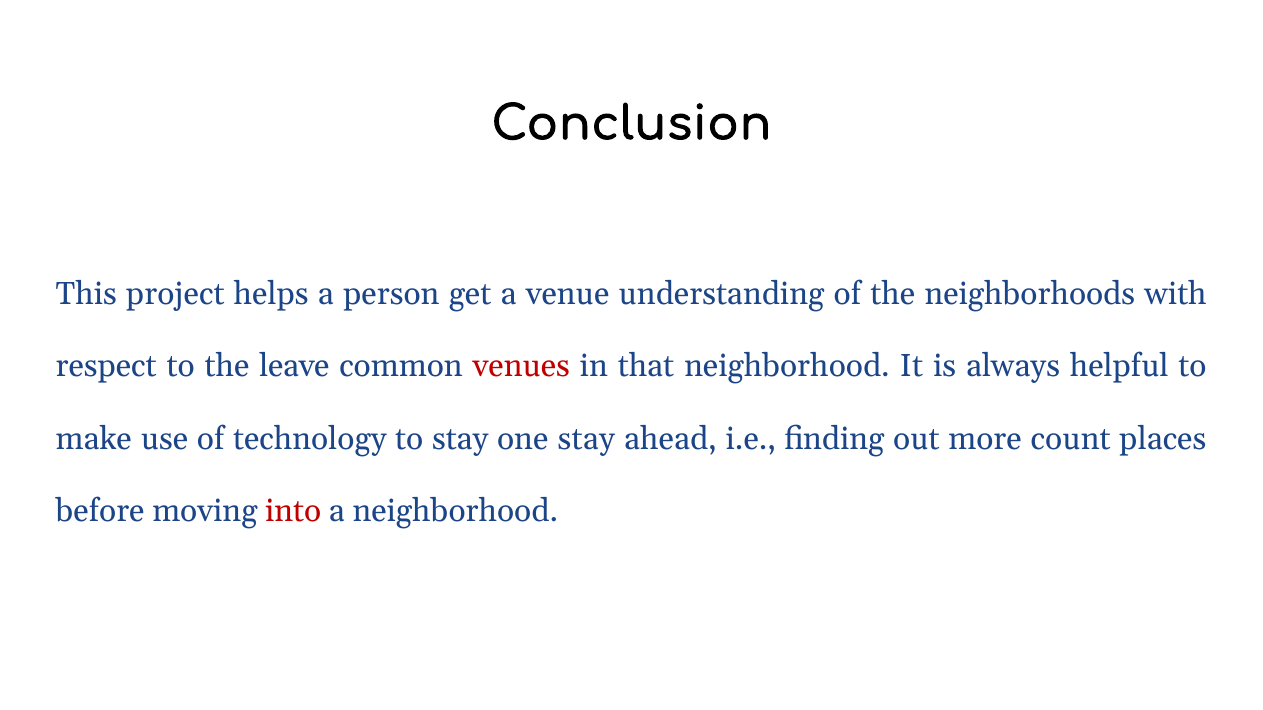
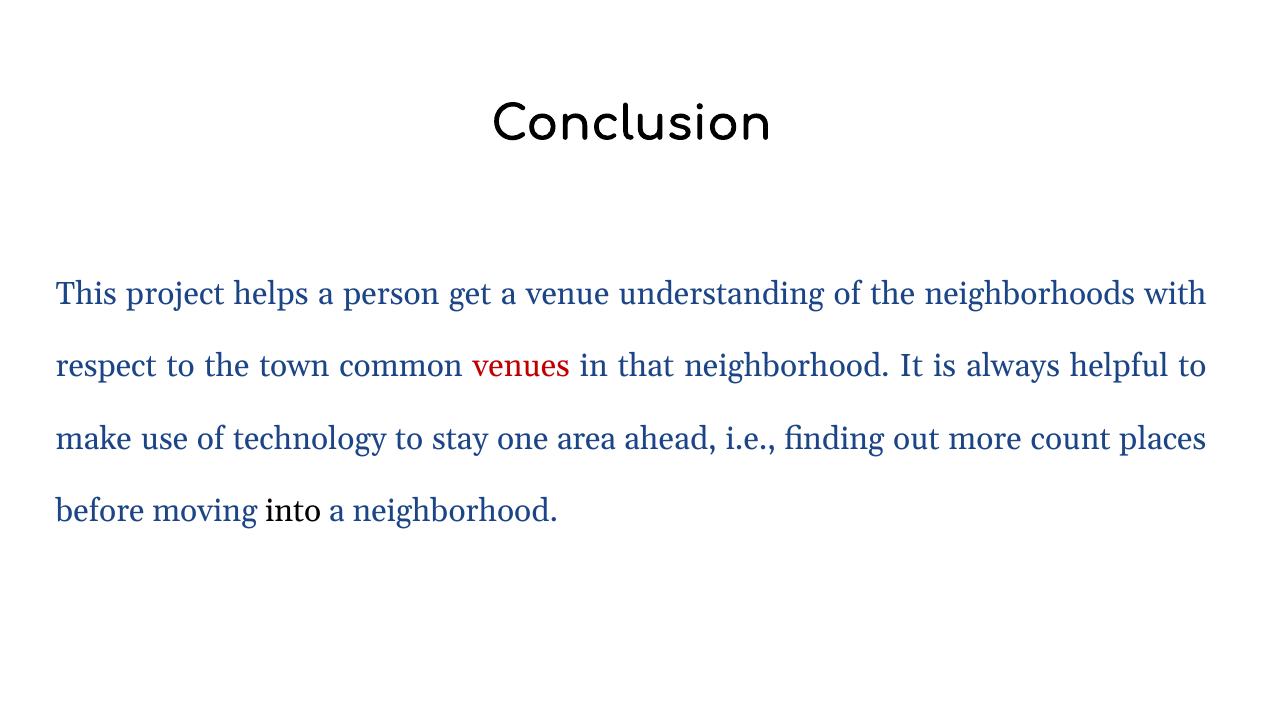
leave: leave -> town
one stay: stay -> area
into colour: red -> black
